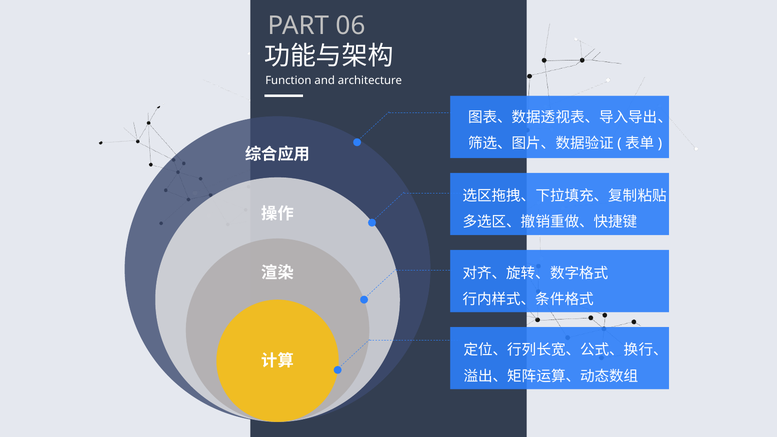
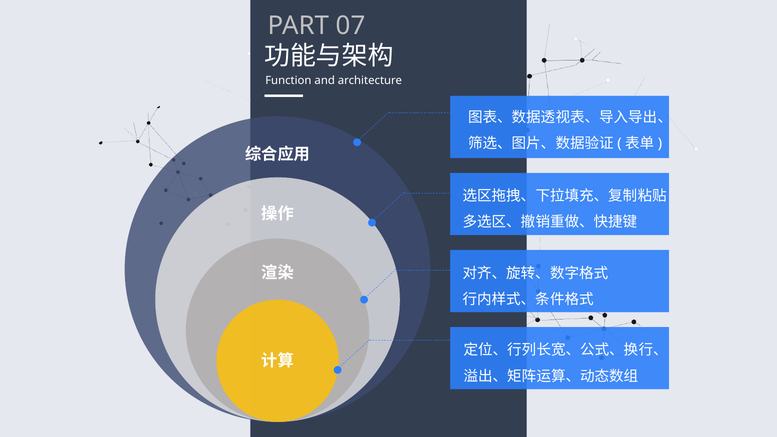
06: 06 -> 07
